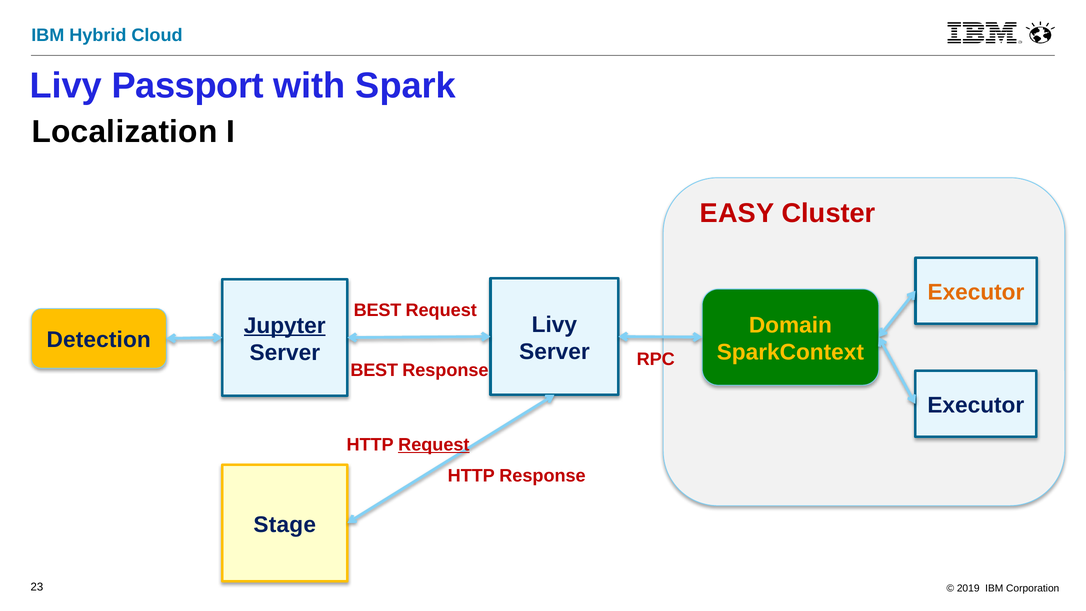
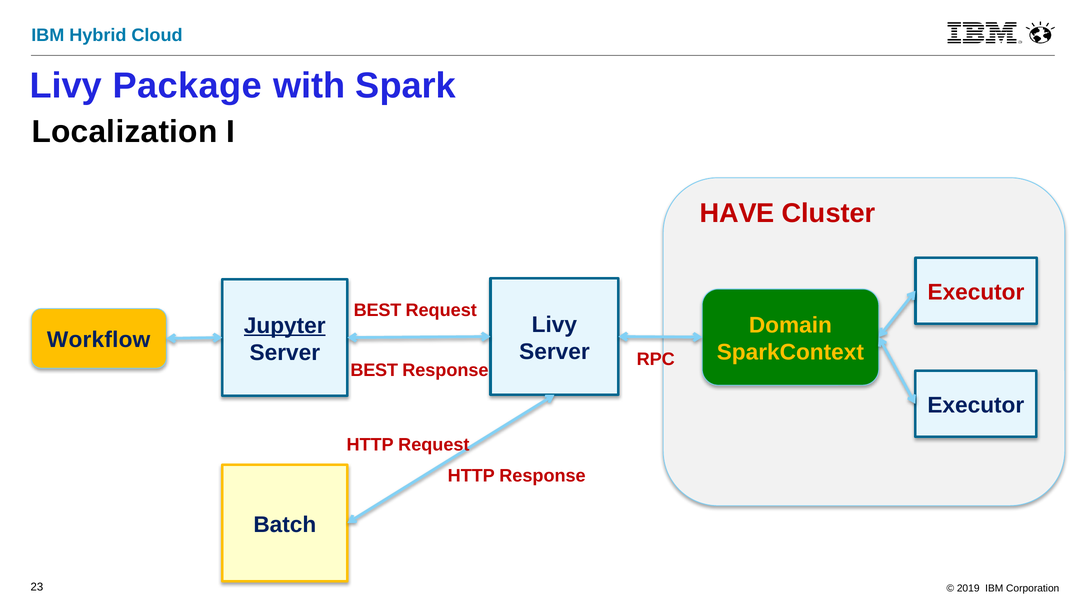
Passport: Passport -> Package
EASY: EASY -> HAVE
Executor at (976, 292) colour: orange -> red
Detection: Detection -> Workflow
Request at (434, 445) underline: present -> none
Stage: Stage -> Batch
